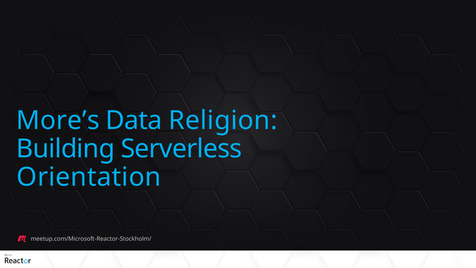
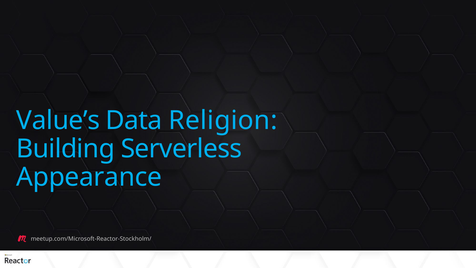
More’s: More’s -> Value’s
Orientation: Orientation -> Appearance
